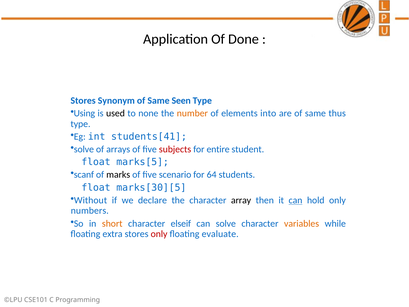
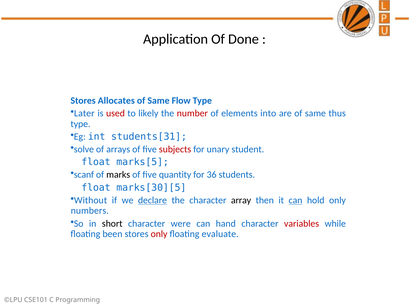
Synonym: Synonym -> Allocates
Seen: Seen -> Flow
Using: Using -> Later
used colour: black -> red
none: none -> likely
number colour: orange -> red
students[41: students[41 -> students[31
entire: entire -> unary
scenario: scenario -> quantity
64: 64 -> 36
declare underline: none -> present
short colour: orange -> black
elseif: elseif -> were
can solve: solve -> hand
variables colour: orange -> red
extra: extra -> been
